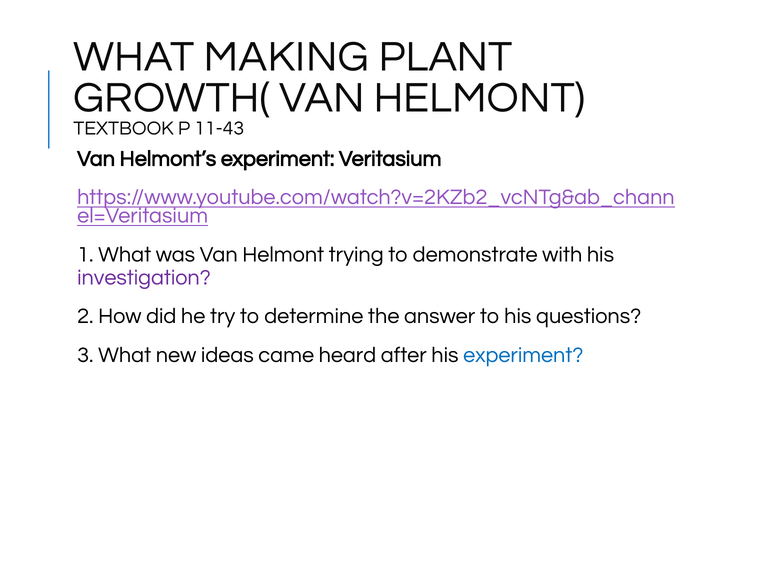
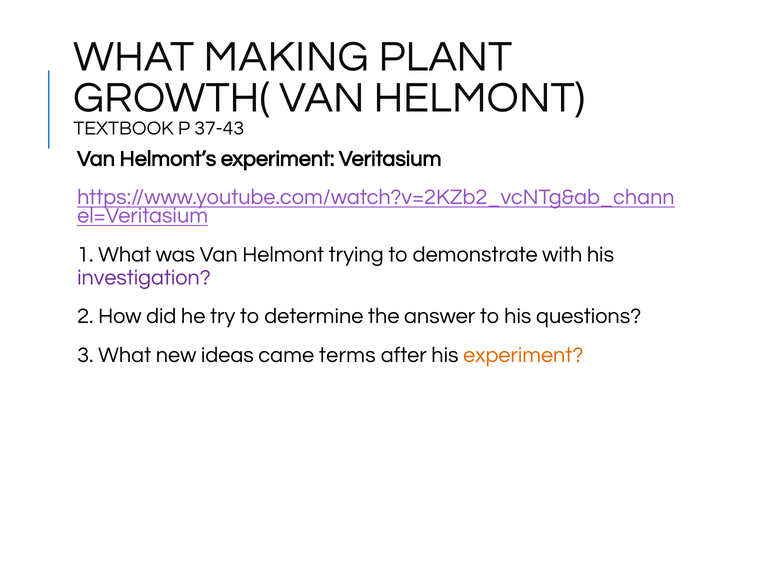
11-43: 11-43 -> 37-43
heard: heard -> terms
experiment at (523, 355) colour: blue -> orange
